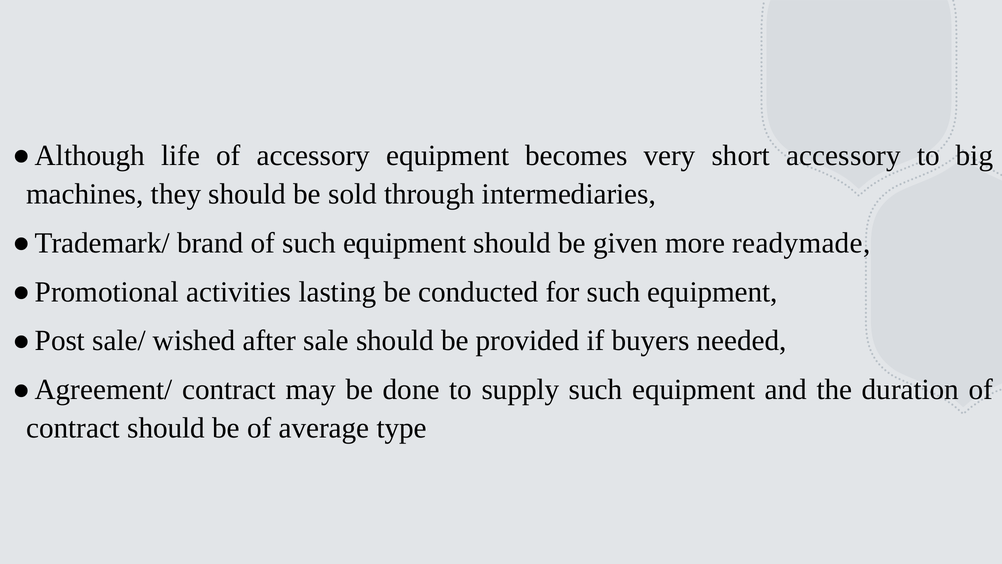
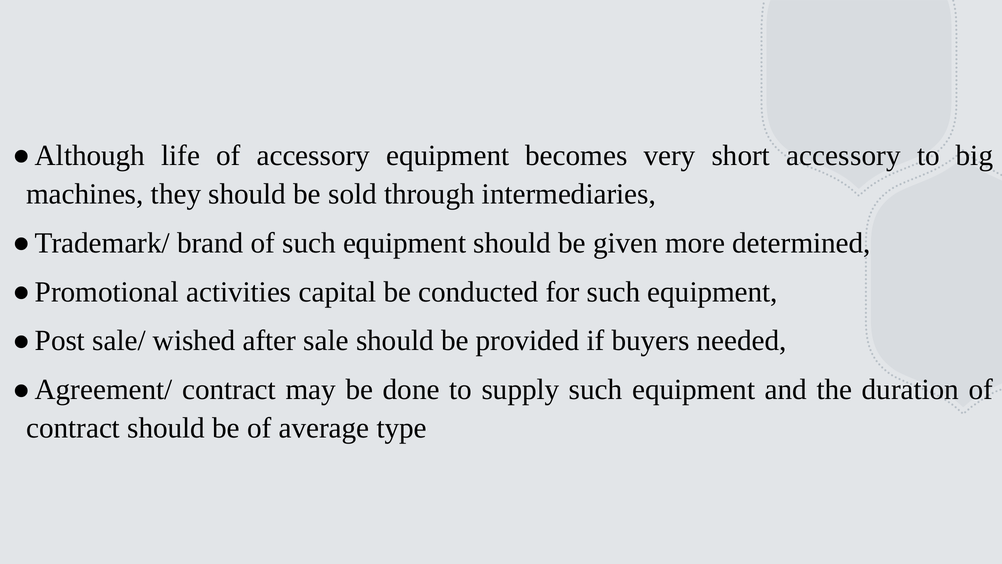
readymade: readymade -> determined
lasting: lasting -> capital
